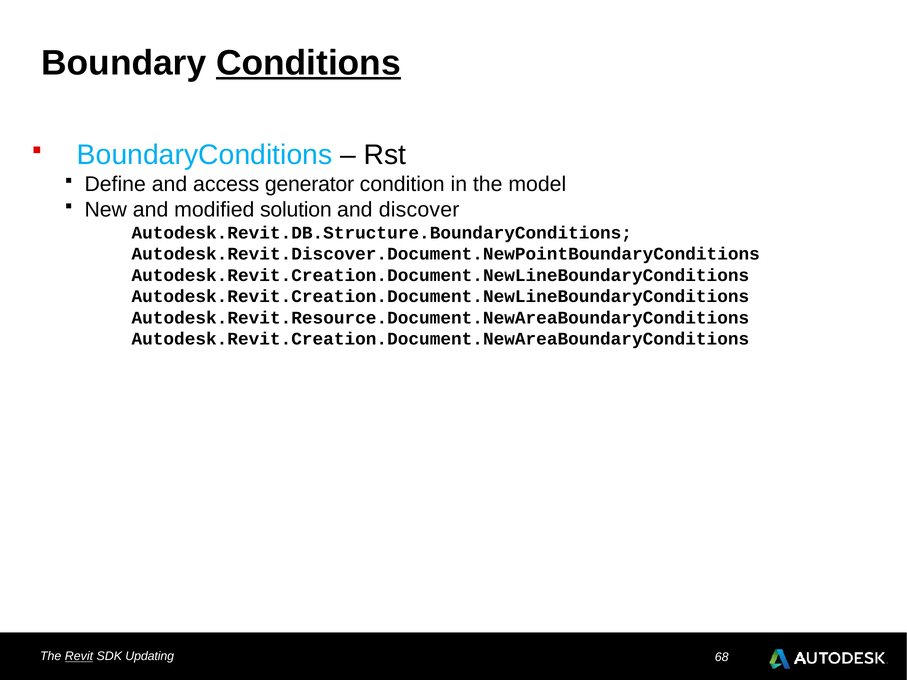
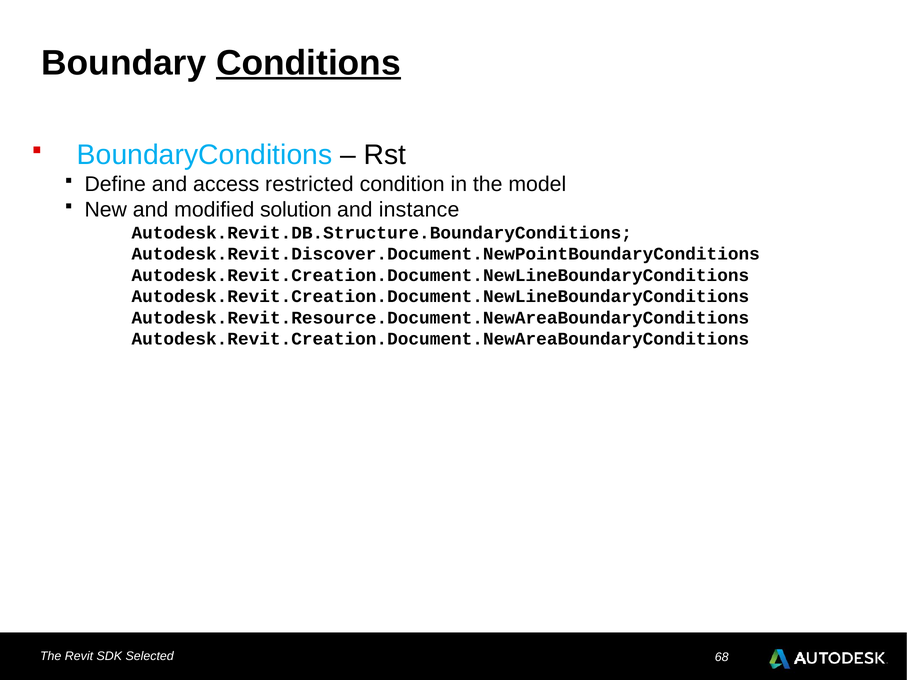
generator: generator -> restricted
discover: discover -> instance
Revit underline: present -> none
Updating: Updating -> Selected
